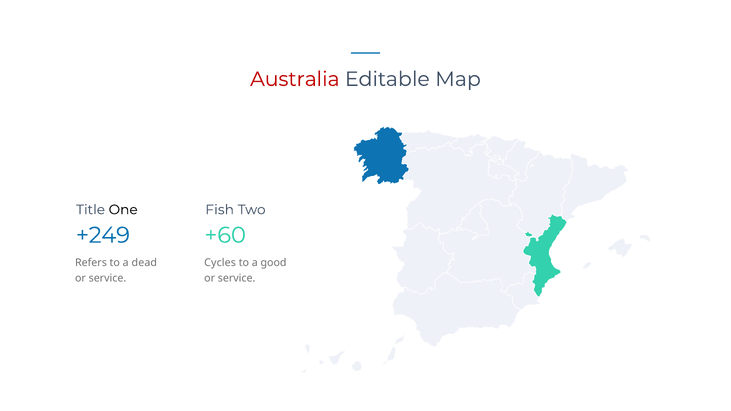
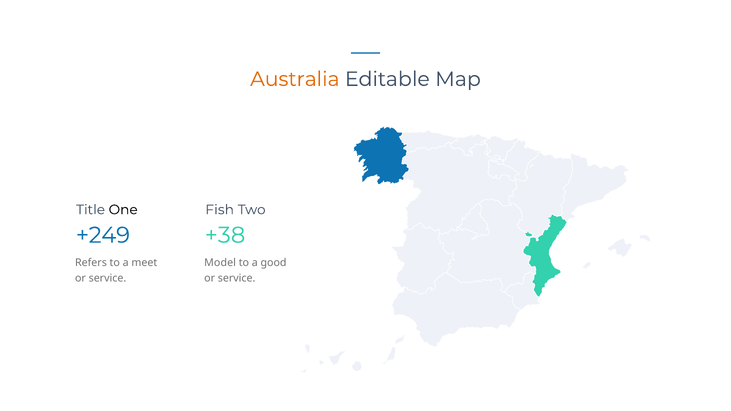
Australia colour: red -> orange
+60: +60 -> +38
dead: dead -> meet
Cycles: Cycles -> Model
